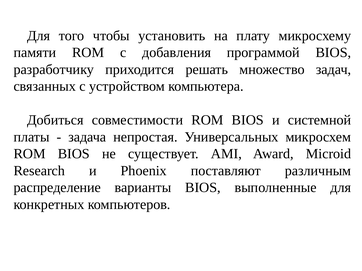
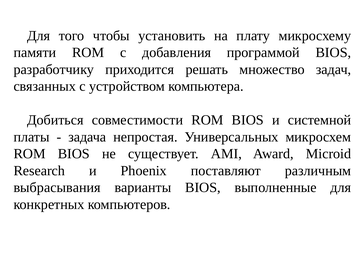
распределение: распределение -> выбрасывания
